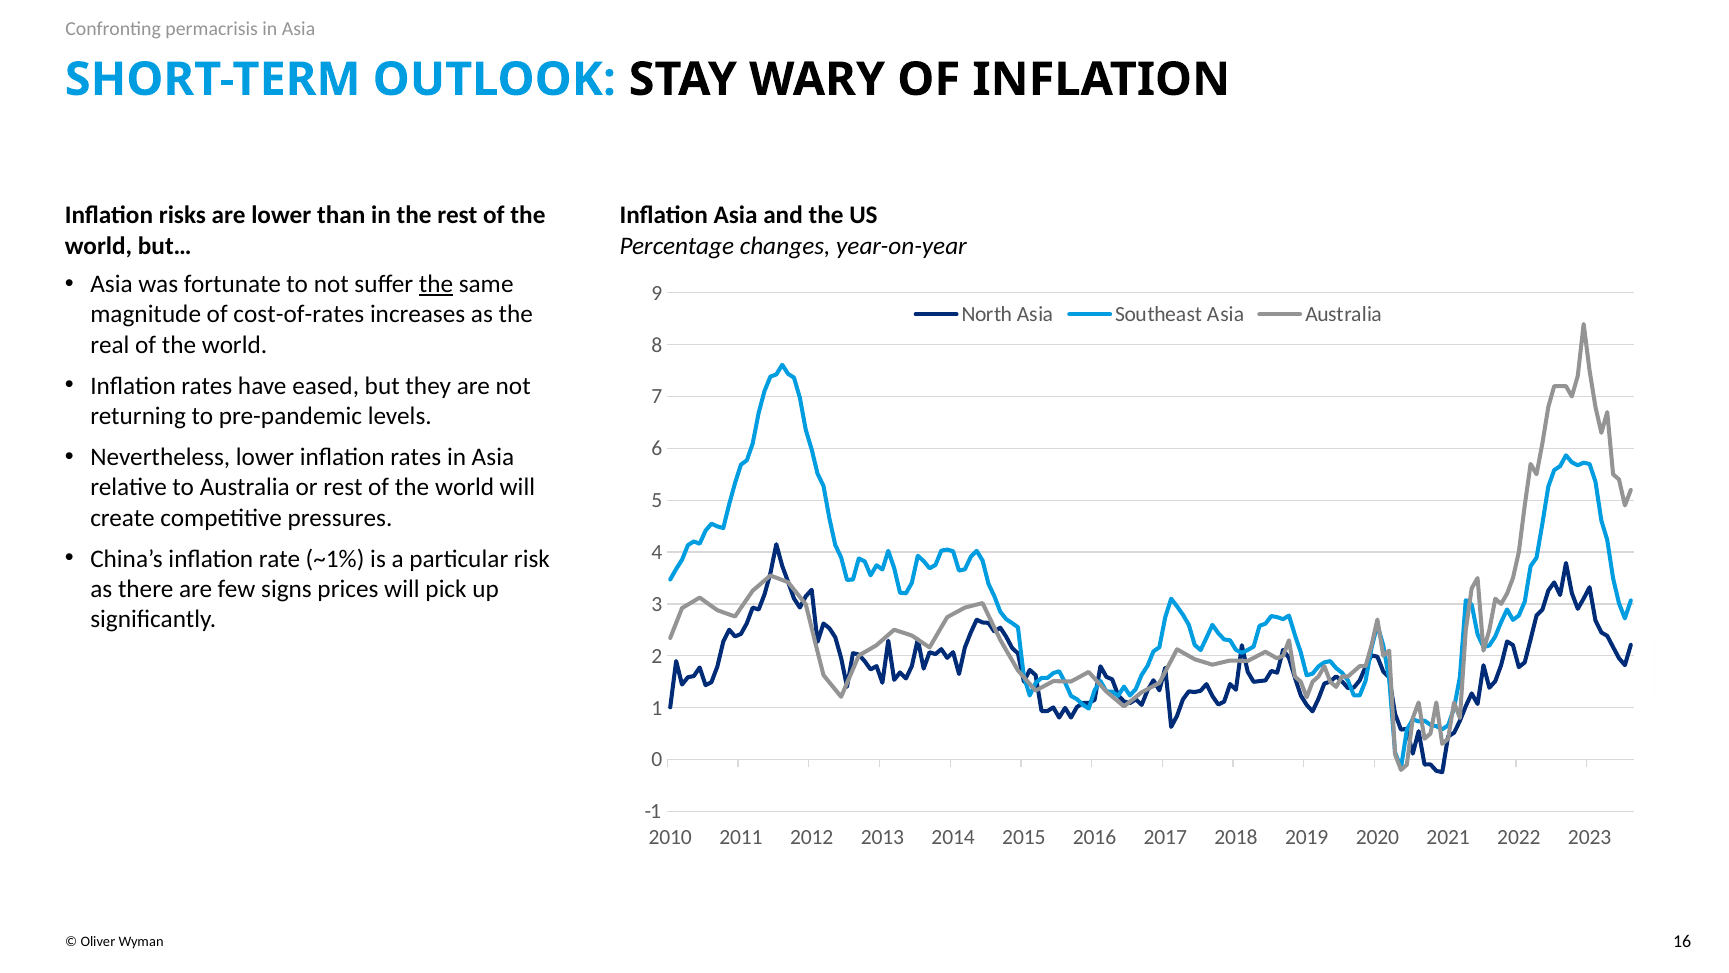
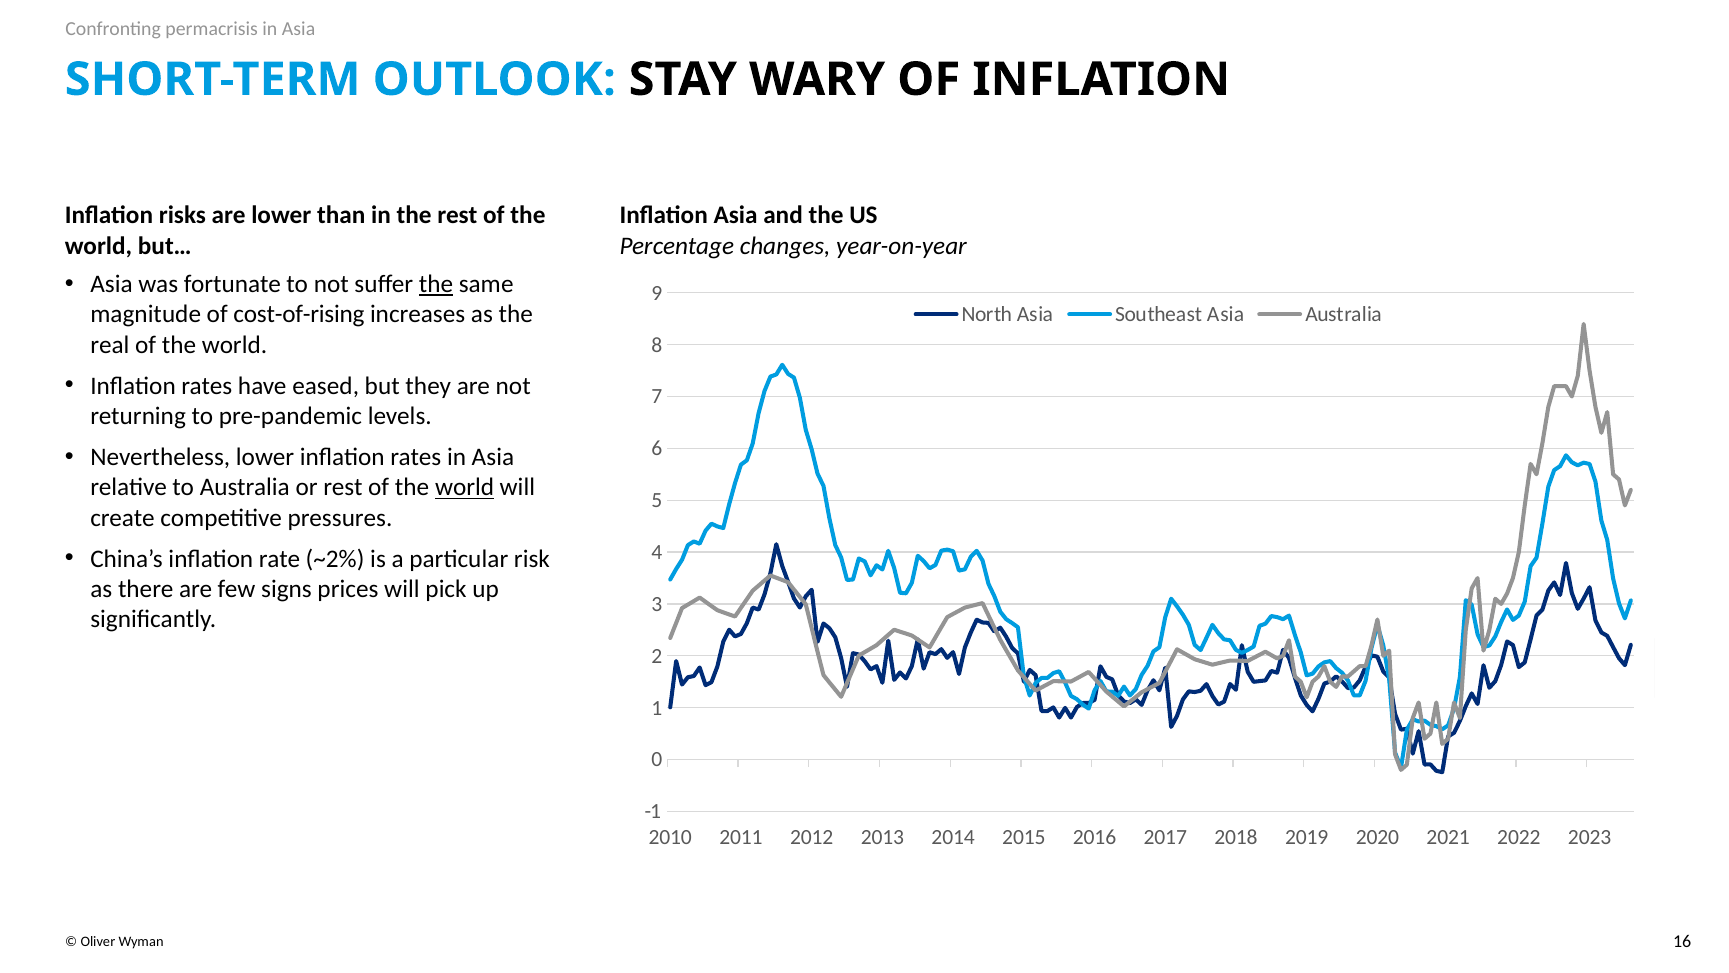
cost-of-rates: cost-of-rates -> cost-of-rising
world at (465, 487) underline: none -> present
~1%: ~1% -> ~2%
